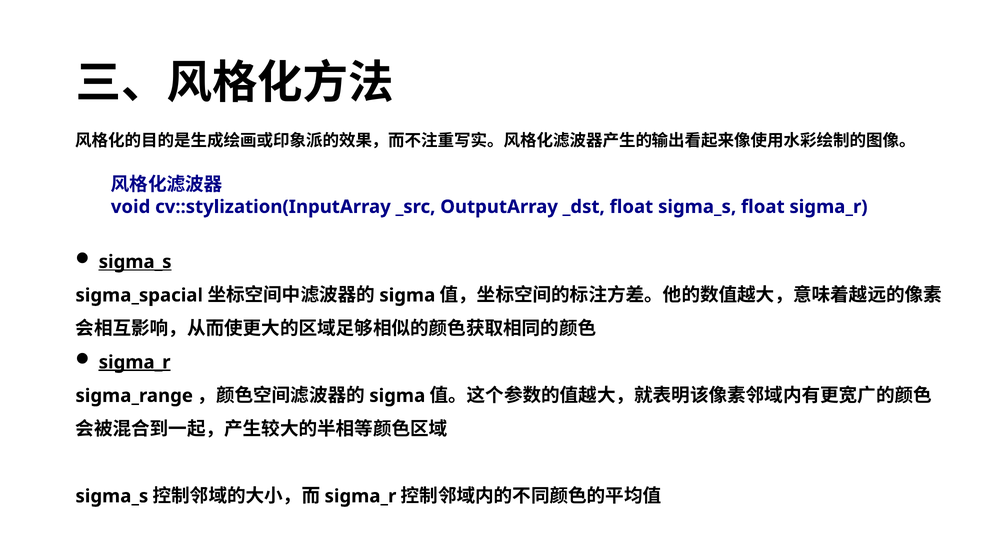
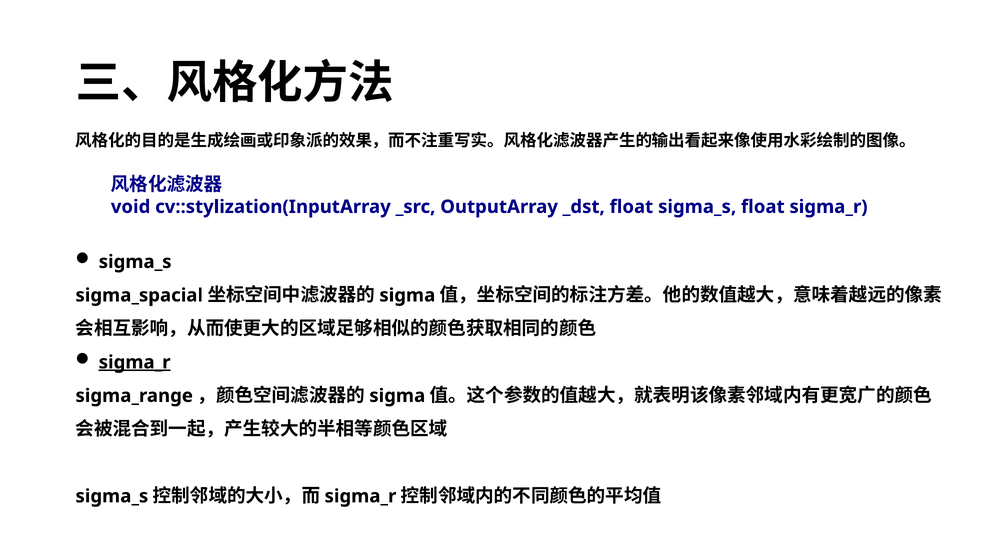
sigma_s at (135, 262) underline: present -> none
